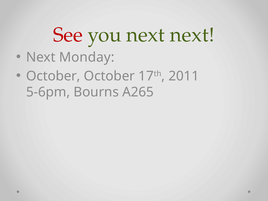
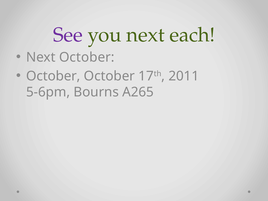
See colour: red -> purple
next next: next -> each
Next Monday: Monday -> October
